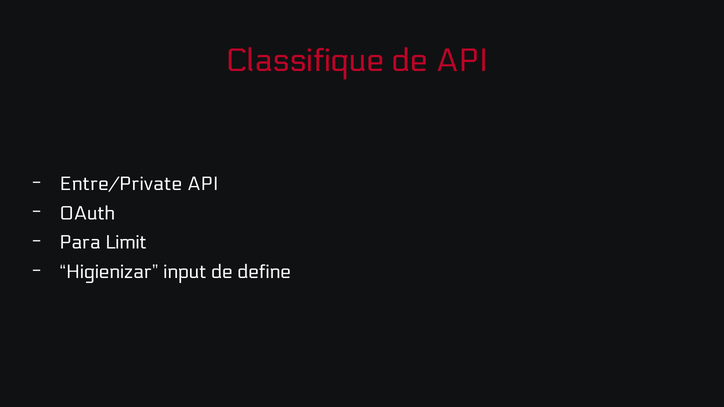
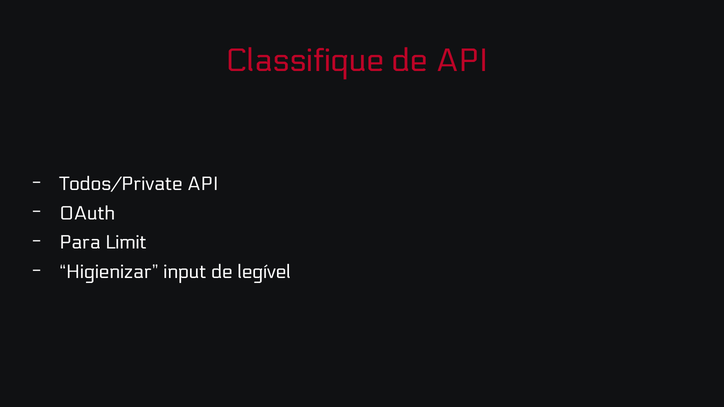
Entre/Private: Entre/Private -> Todos/Private
define: define -> legível
